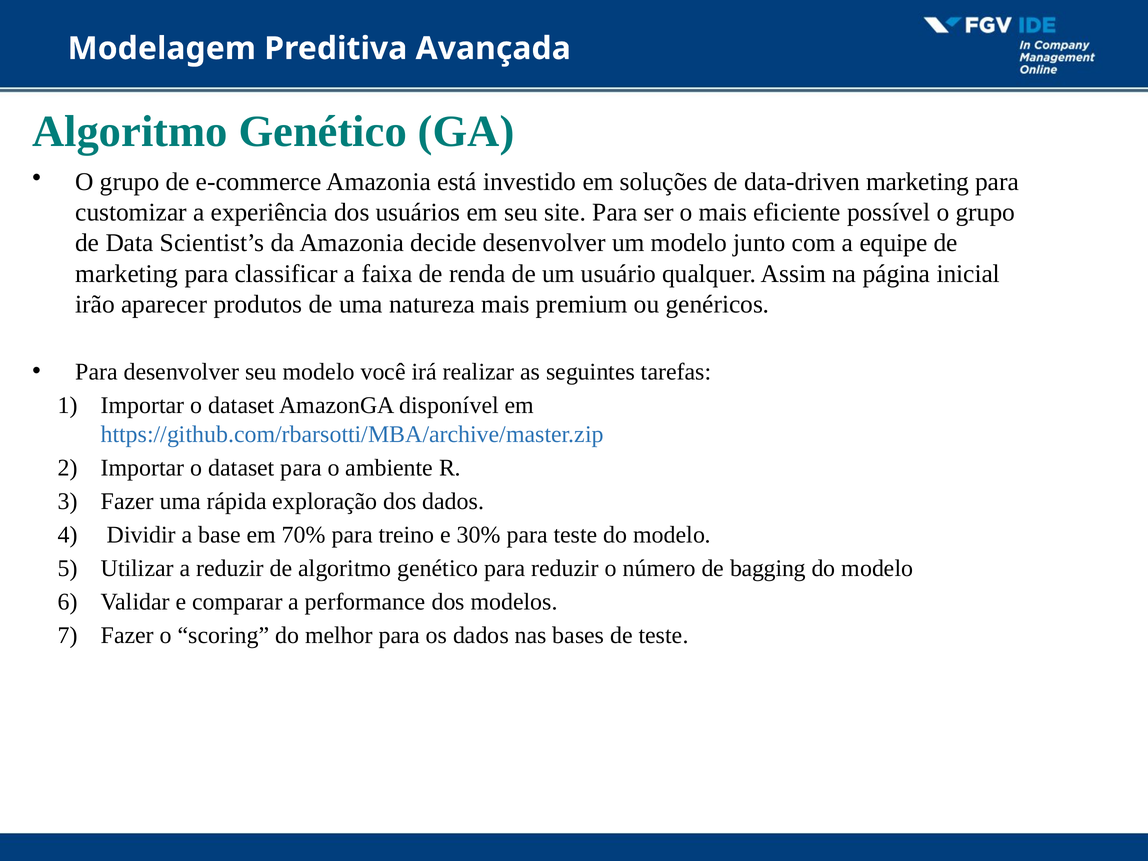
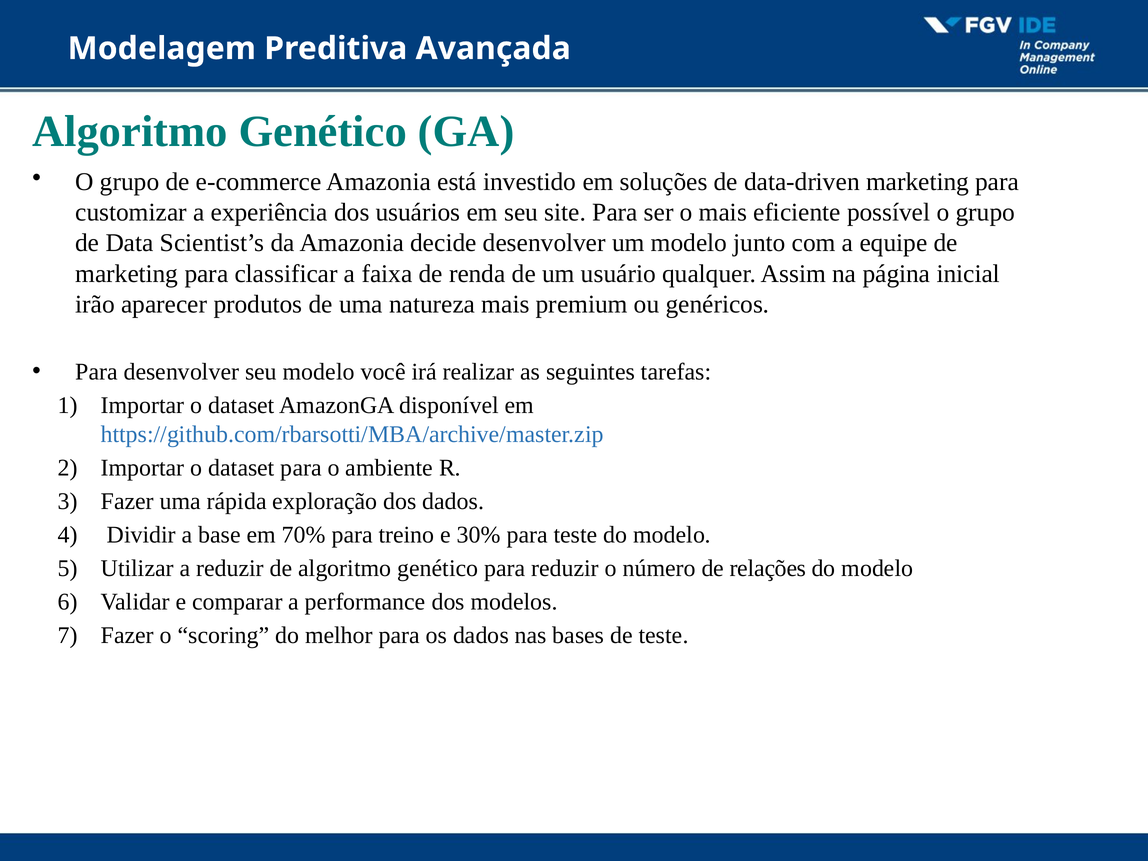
bagging: bagging -> relações
